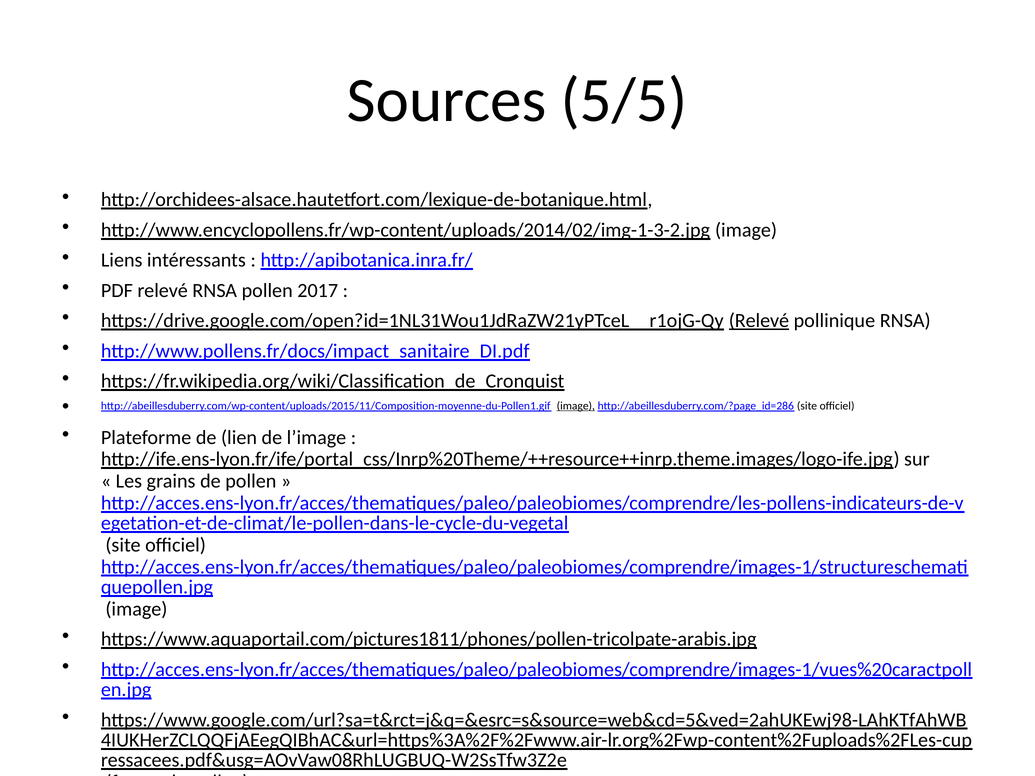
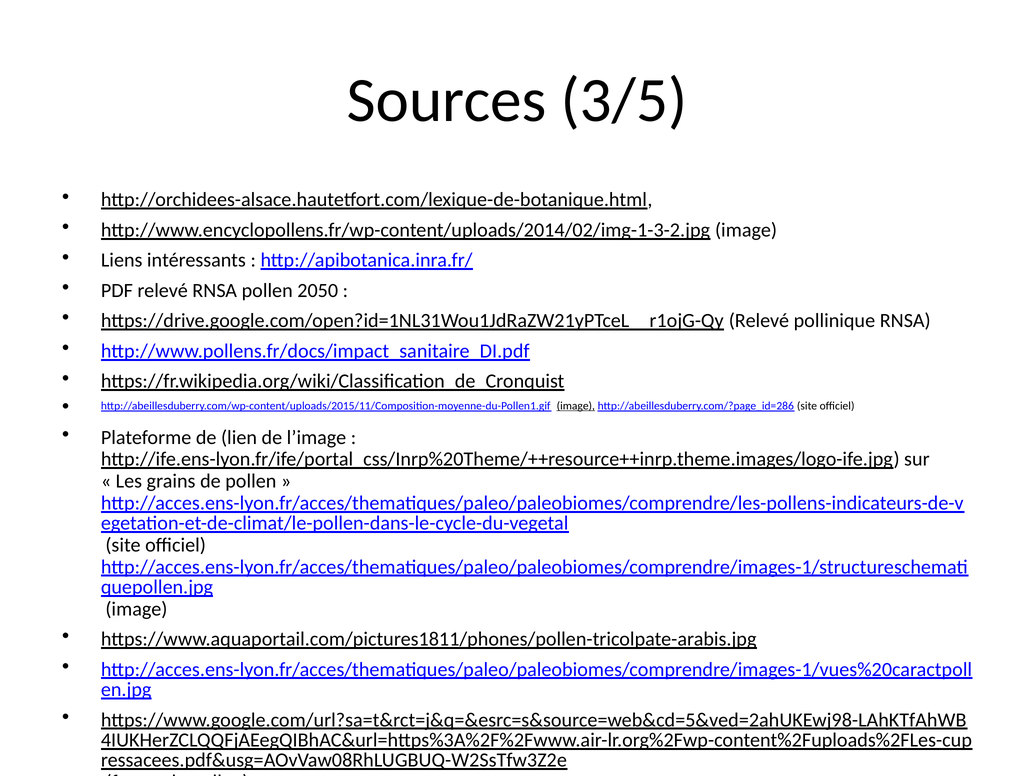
5/5: 5/5 -> 3/5
2017: 2017 -> 2050
Relevé at (759, 321) underline: present -> none
